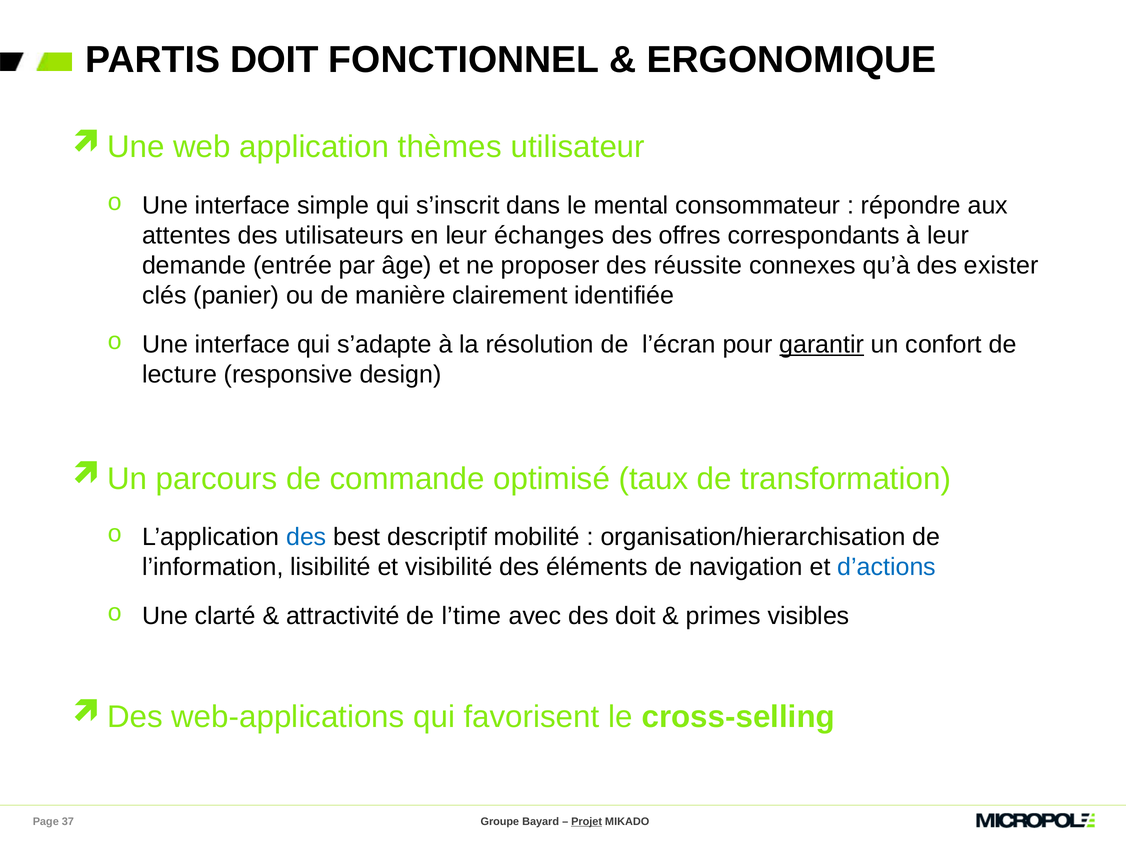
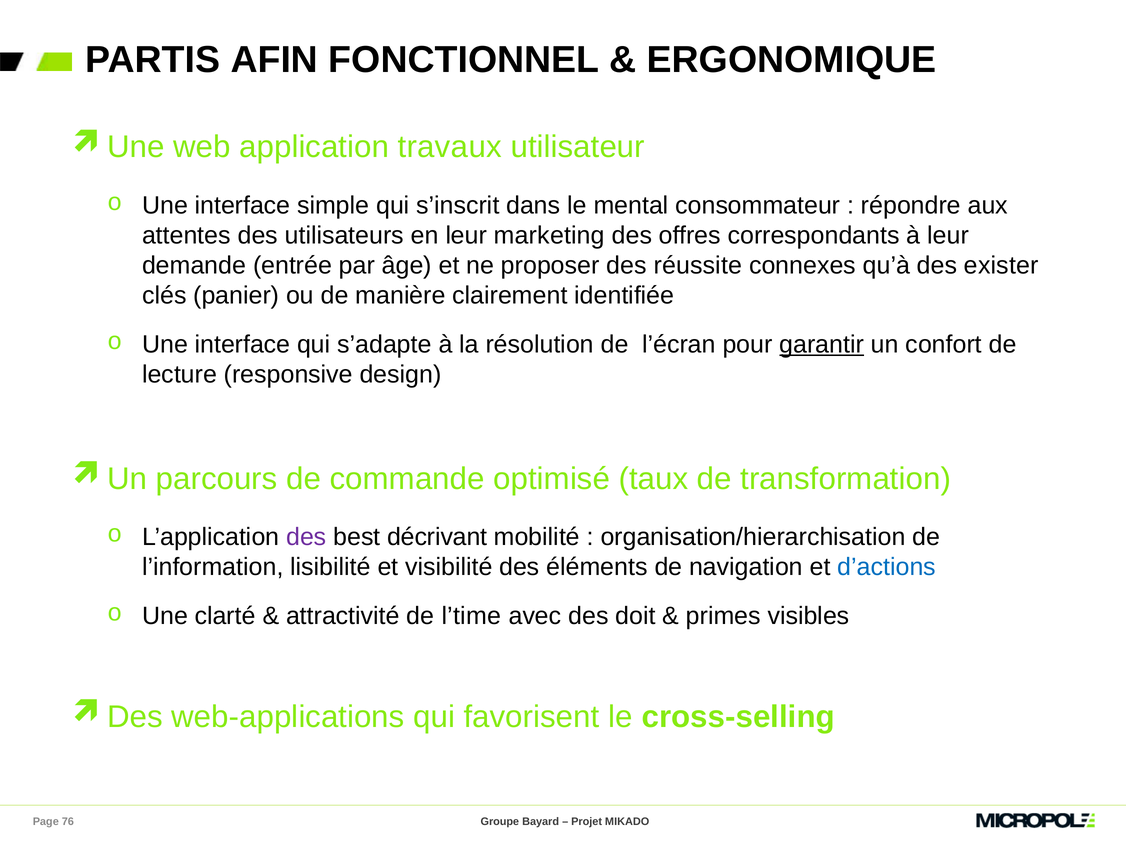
PARTIS DOIT: DOIT -> AFIN
thèmes: thèmes -> travaux
échanges: échanges -> marketing
des at (306, 537) colour: blue -> purple
descriptif: descriptif -> décrivant
37: 37 -> 76
Projet underline: present -> none
